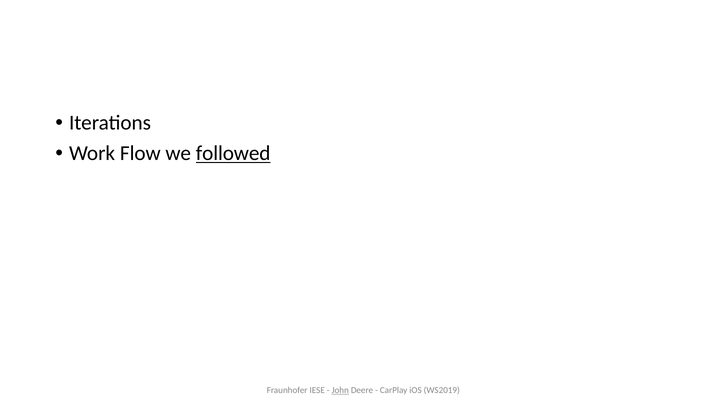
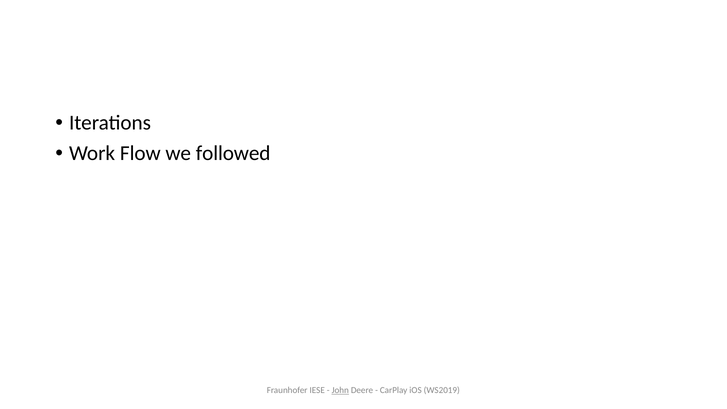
followed underline: present -> none
